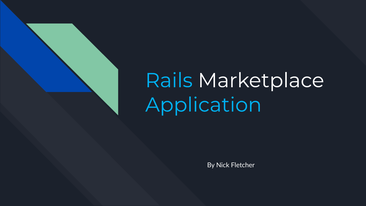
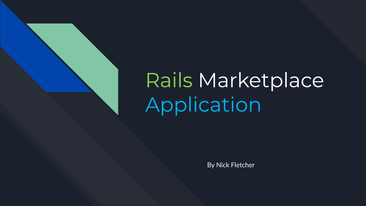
Rails colour: light blue -> light green
